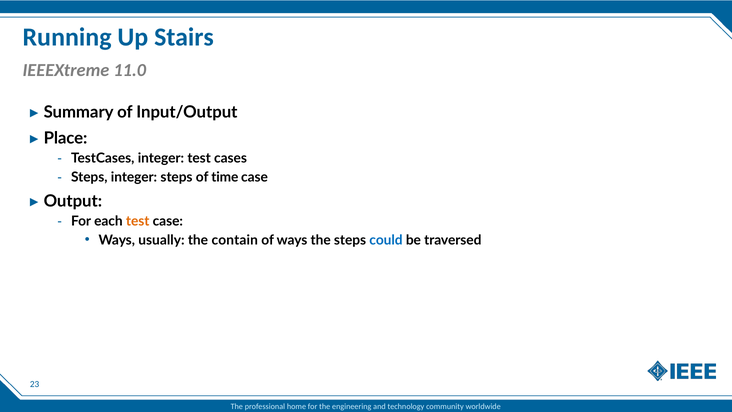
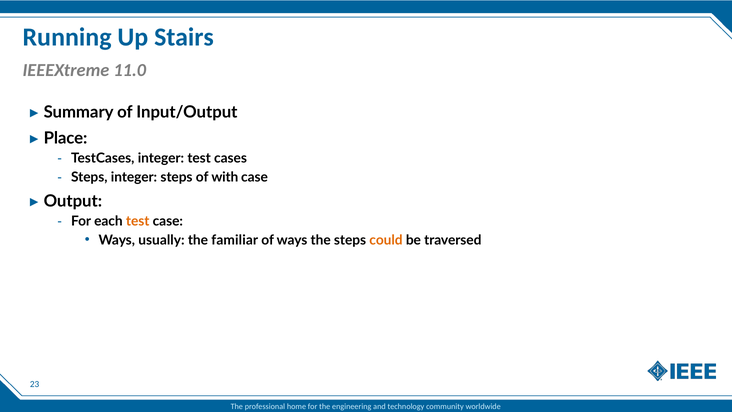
time: time -> with
contain: contain -> familiar
could colour: blue -> orange
